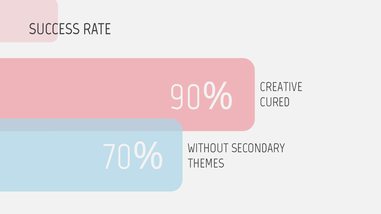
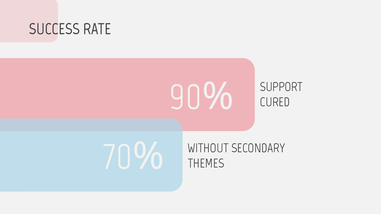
CREATIVE: CREATIVE -> SUPPORT
